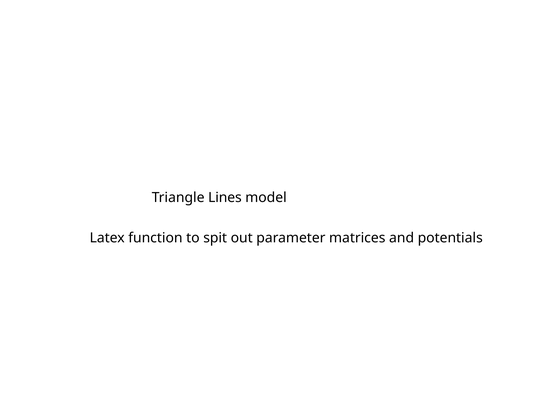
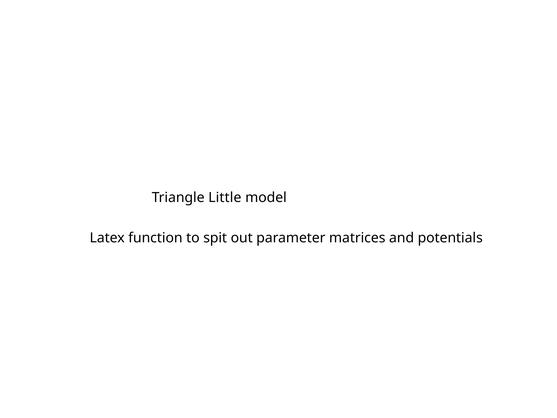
Lines: Lines -> Little
